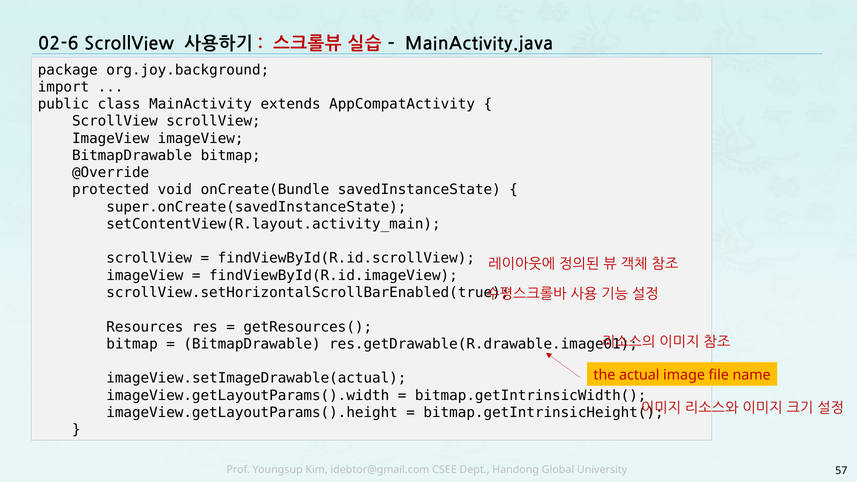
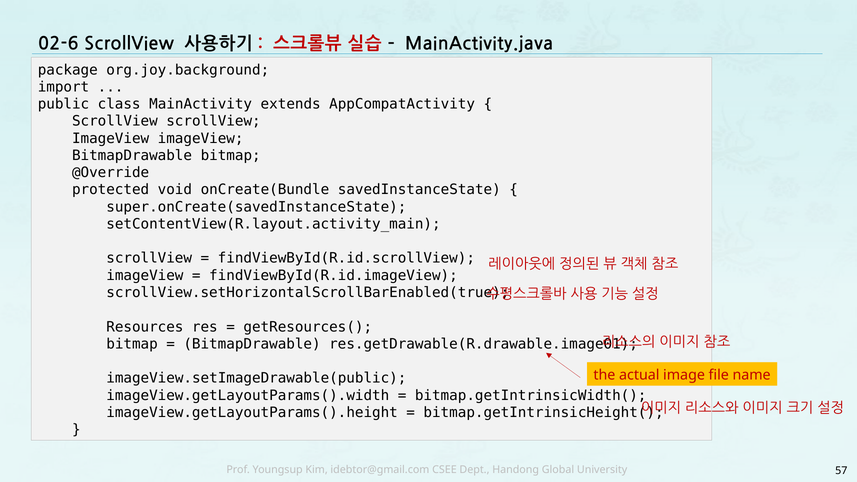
imageView.setImageDrawable(actual: imageView.setImageDrawable(actual -> imageView.setImageDrawable(public
